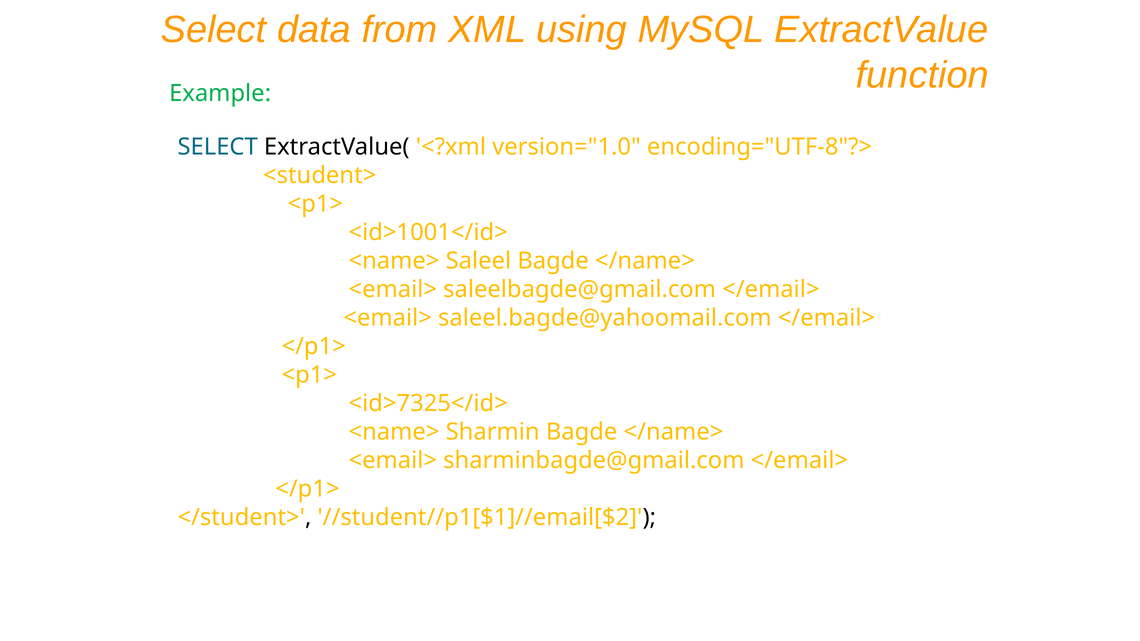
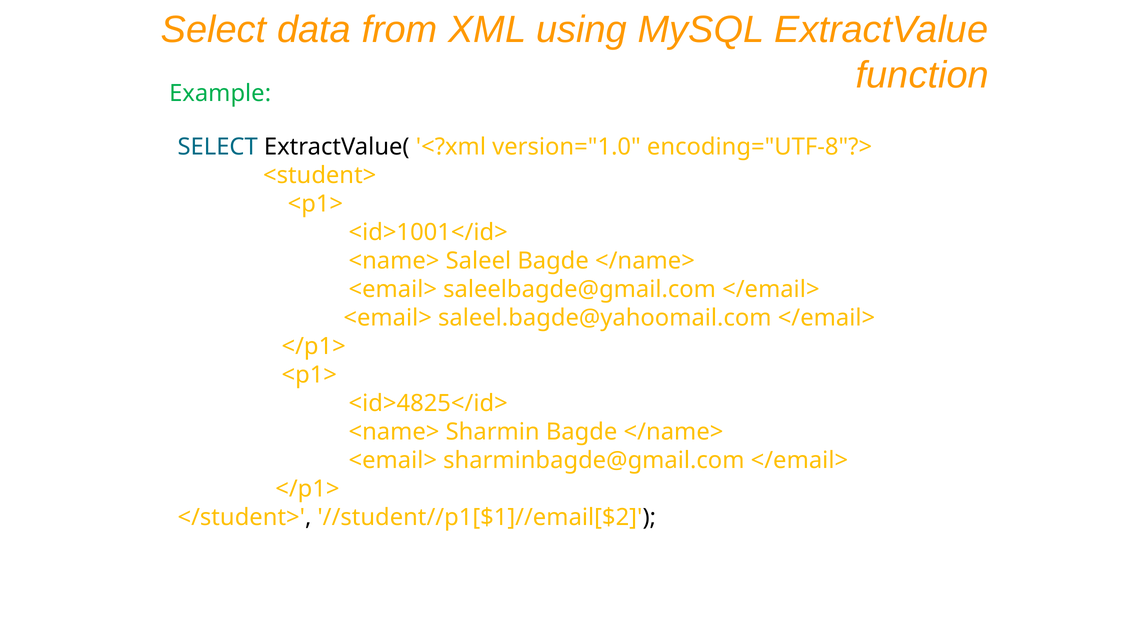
<id>7325</id>: <id>7325</id> -> <id>4825</id>
